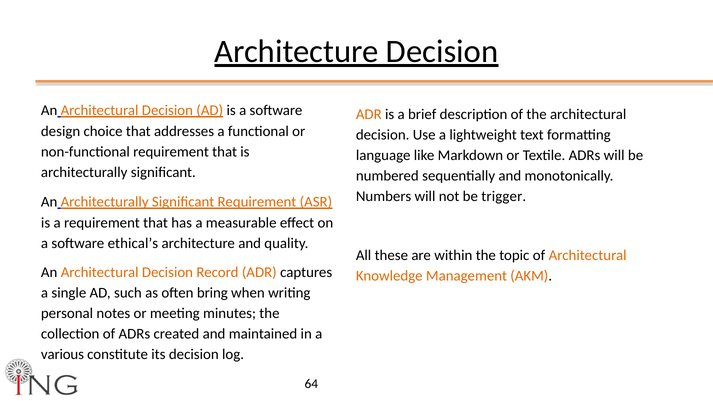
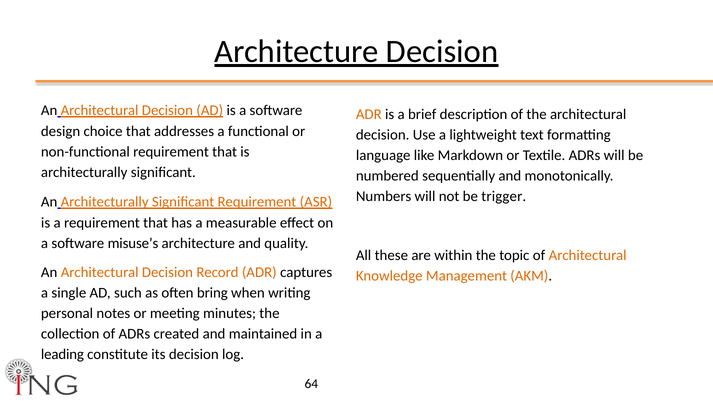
ethical’s: ethical’s -> misuse’s
various: various -> leading
